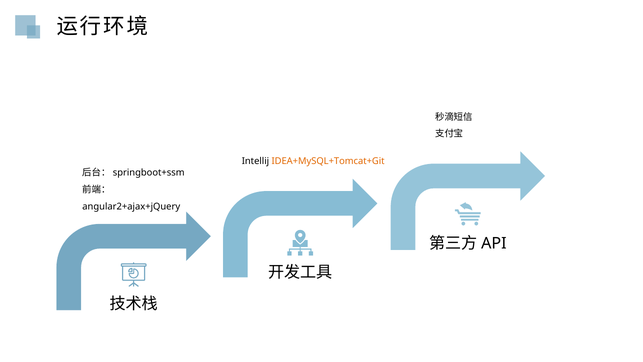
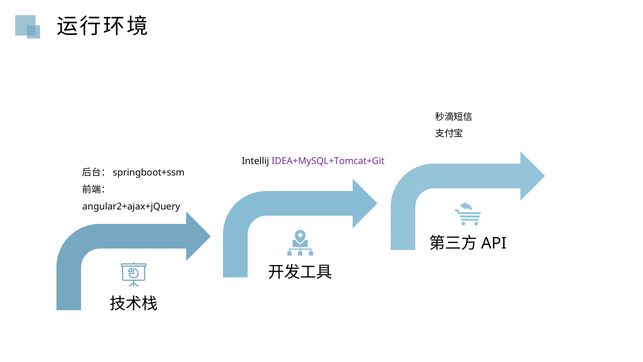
IDEA+MySQL+Tomcat+Git colour: orange -> purple
